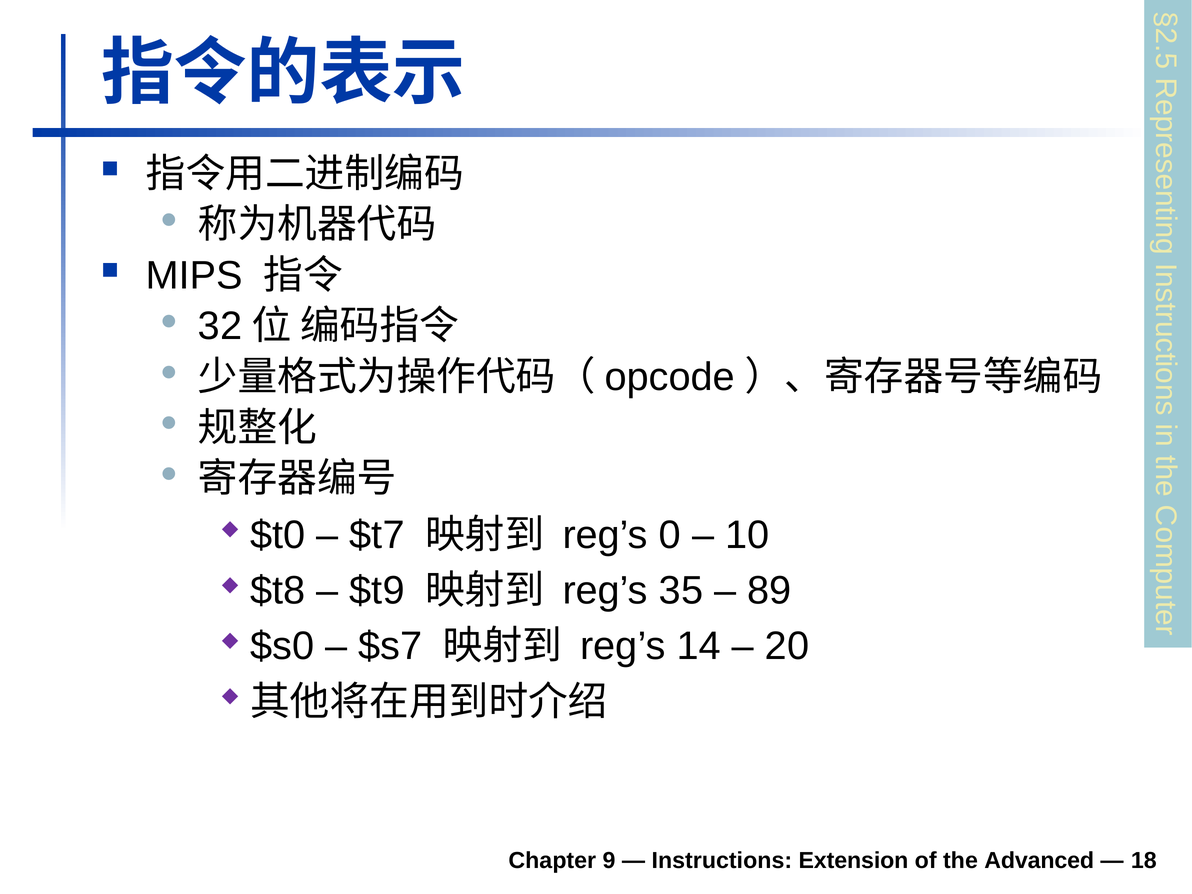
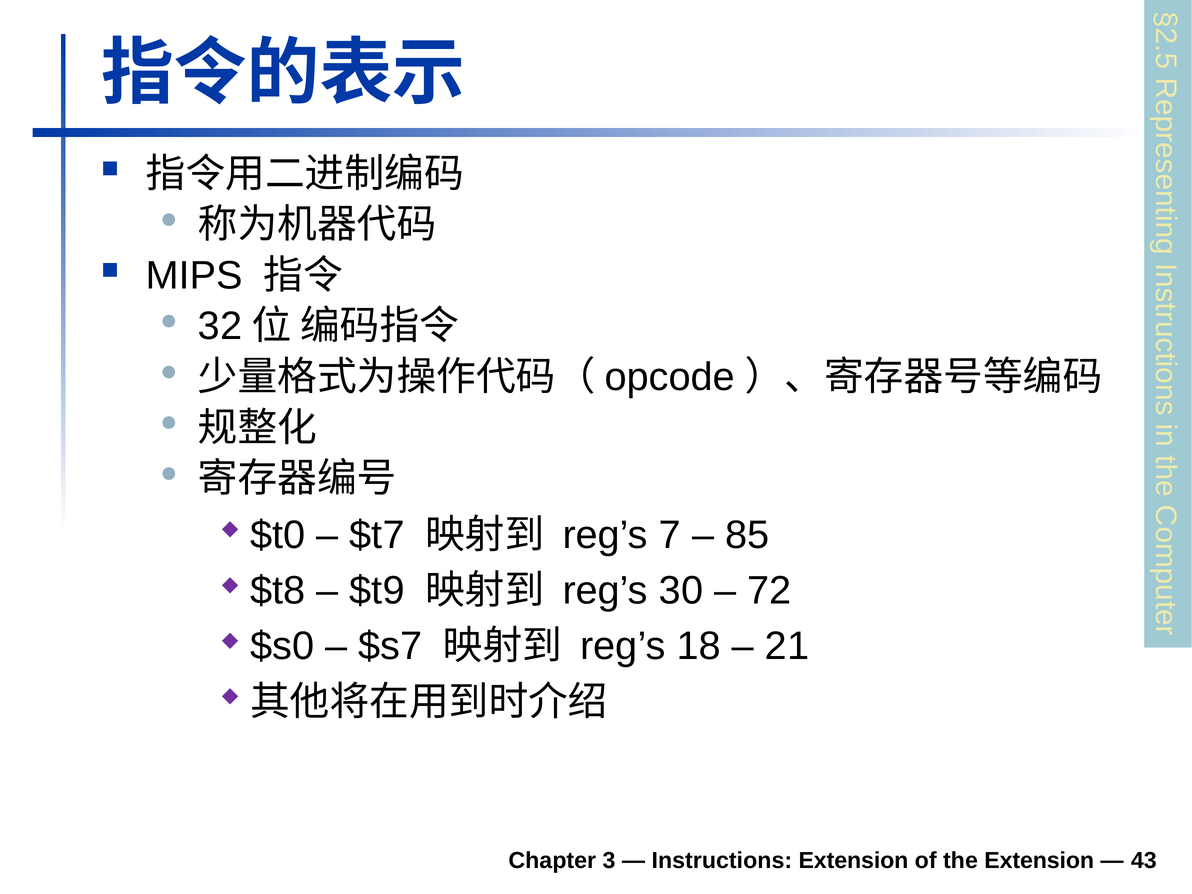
0: 0 -> 7
10: 10 -> 85
35: 35 -> 30
89: 89 -> 72
14: 14 -> 18
20: 20 -> 21
9: 9 -> 3
the Advanced: Advanced -> Extension
18: 18 -> 43
